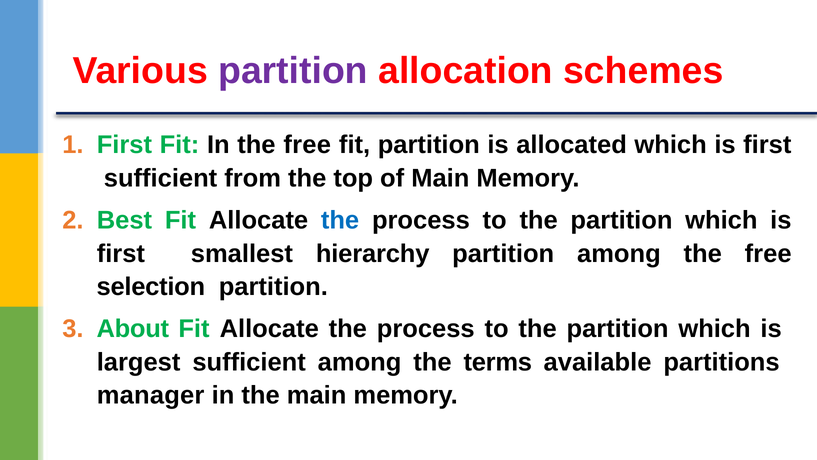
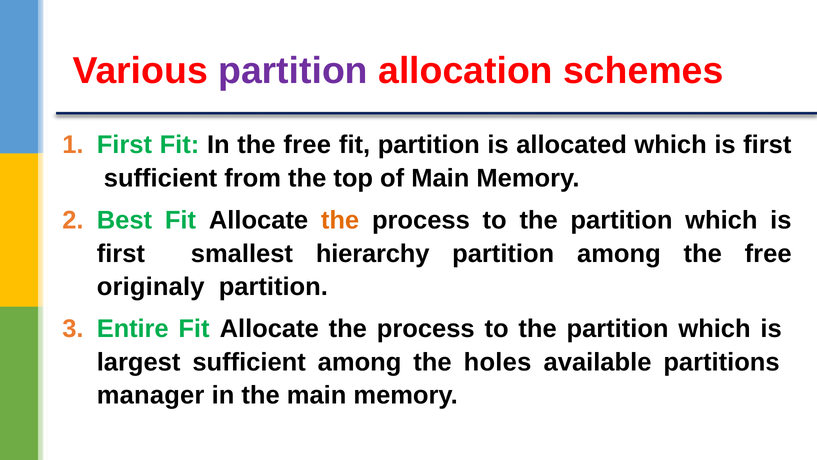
the at (340, 220) colour: blue -> orange
selection: selection -> originaly
About: About -> Entire
terms: terms -> holes
